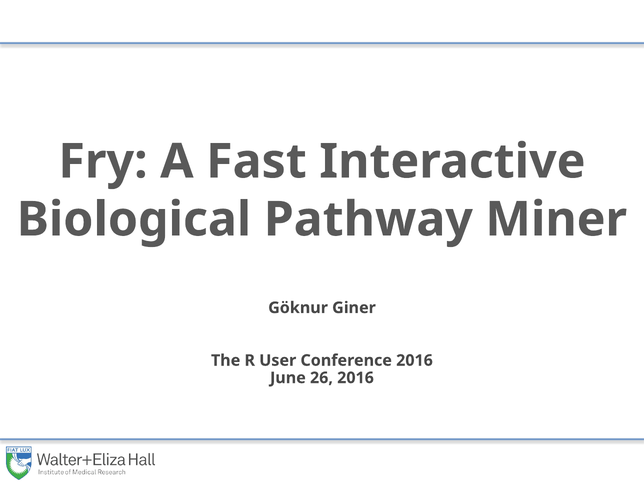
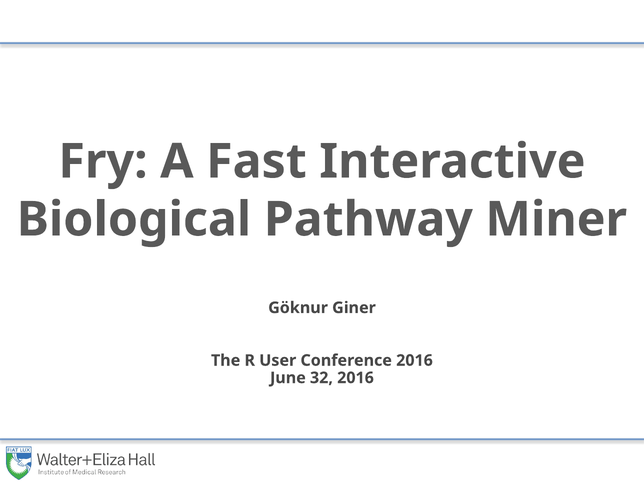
26: 26 -> 32
